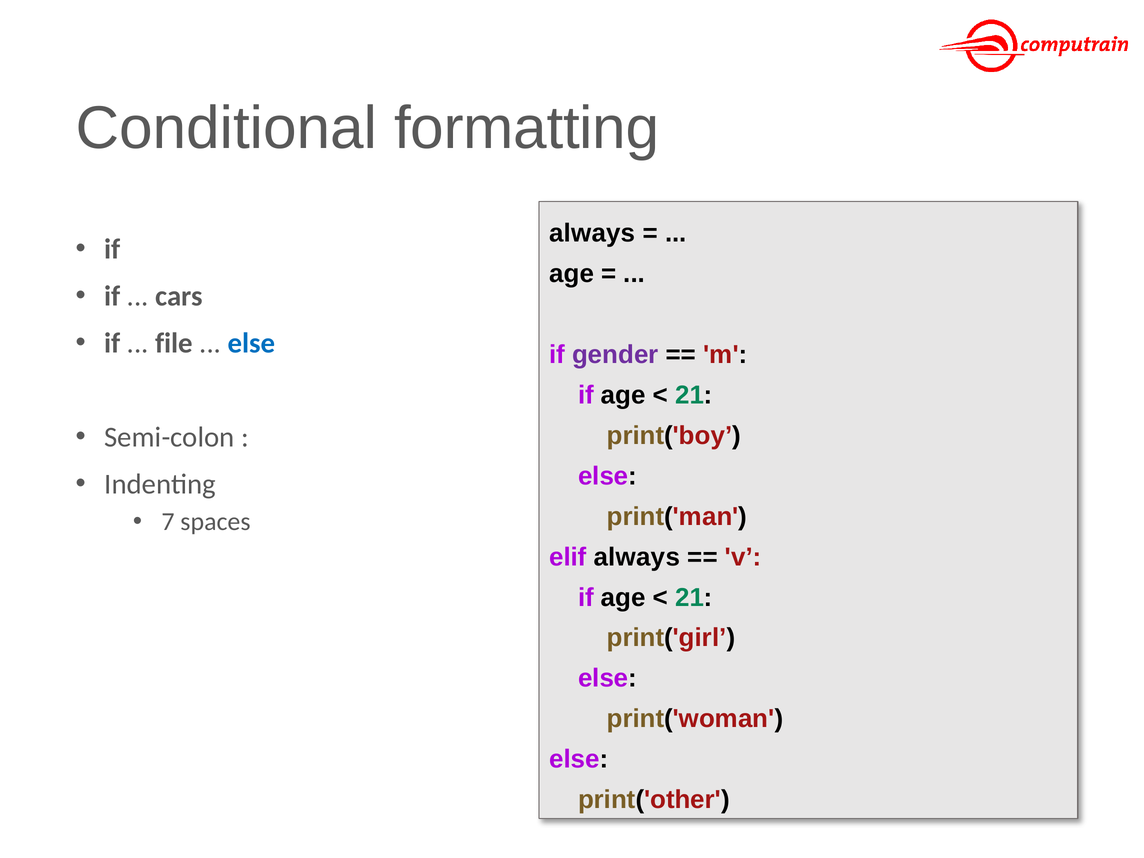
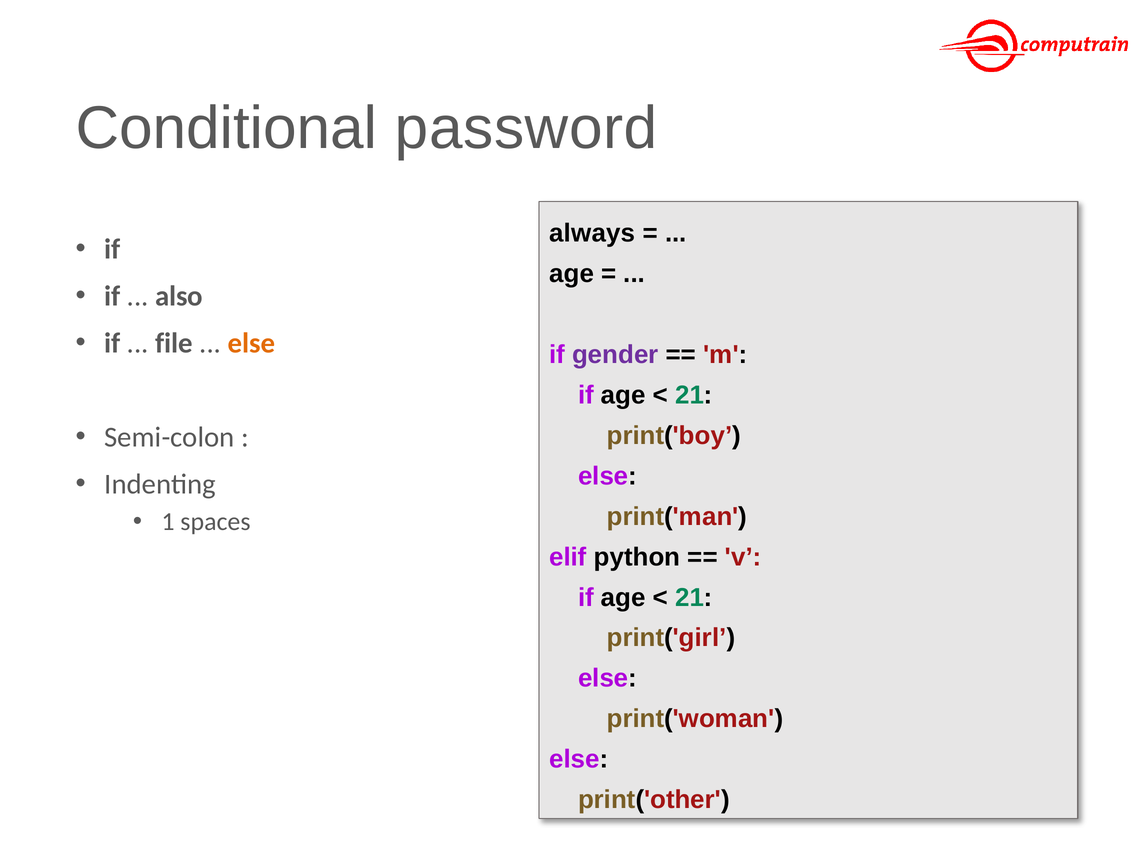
formatting: formatting -> password
cars: cars -> also
else at (251, 343) colour: blue -> orange
7: 7 -> 1
elif always: always -> python
